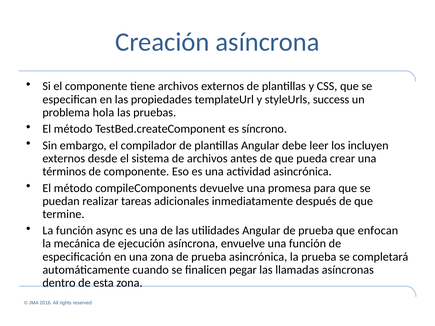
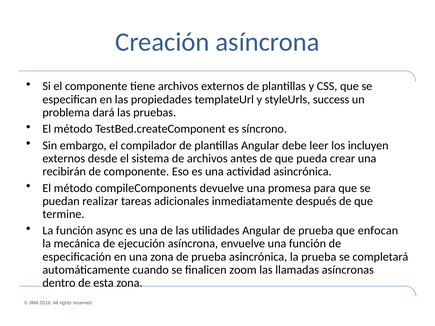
hola: hola -> dará
términos: términos -> recibirán
pegar: pegar -> zoom
